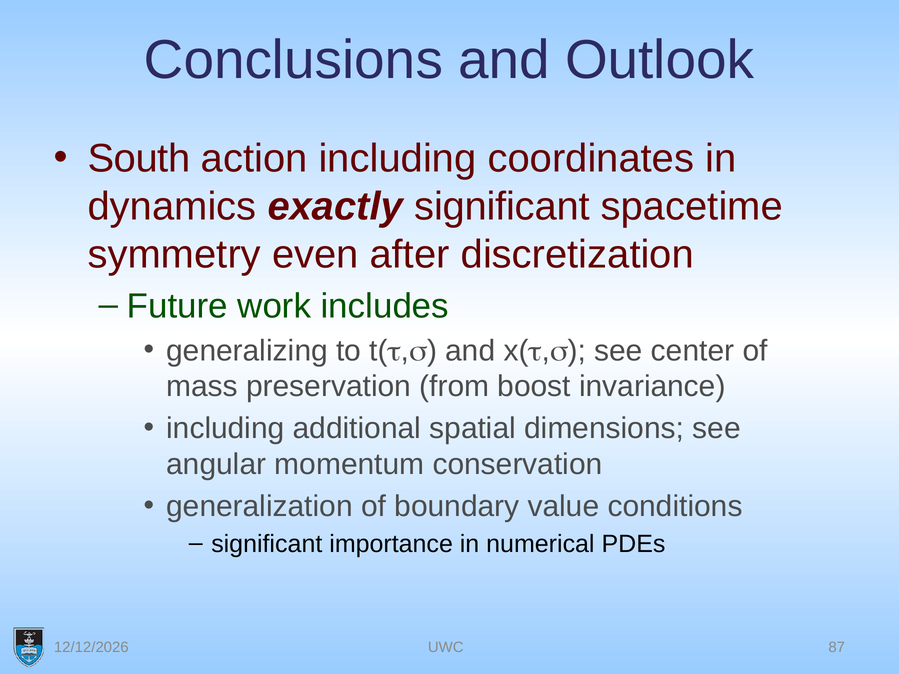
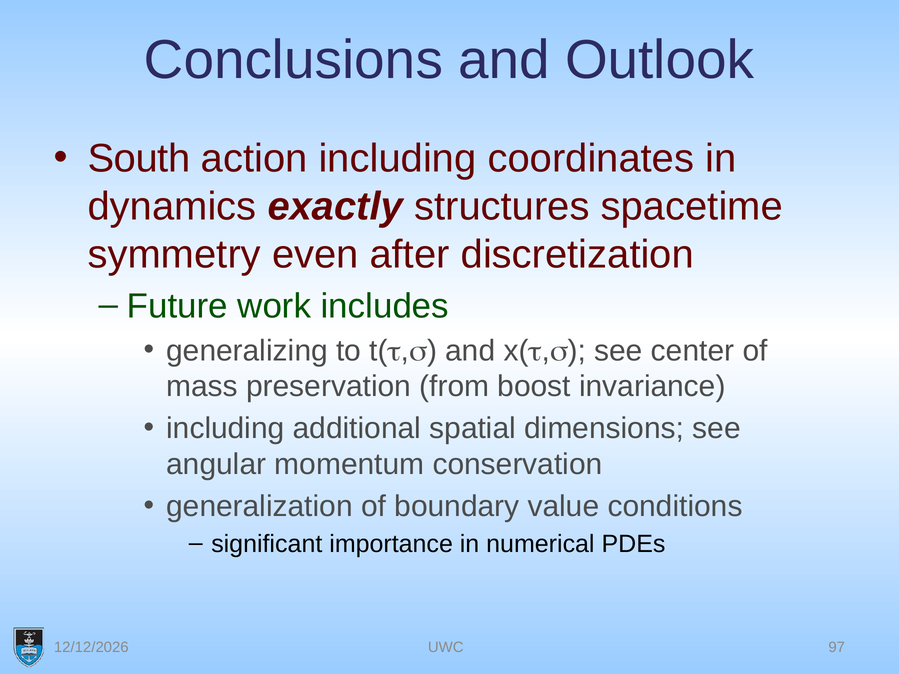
exactly significant: significant -> structures
87: 87 -> 97
